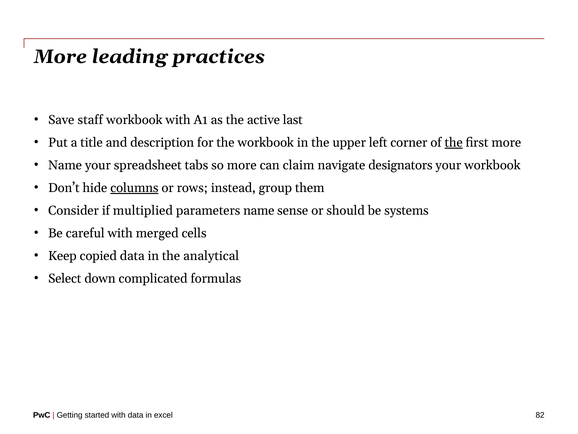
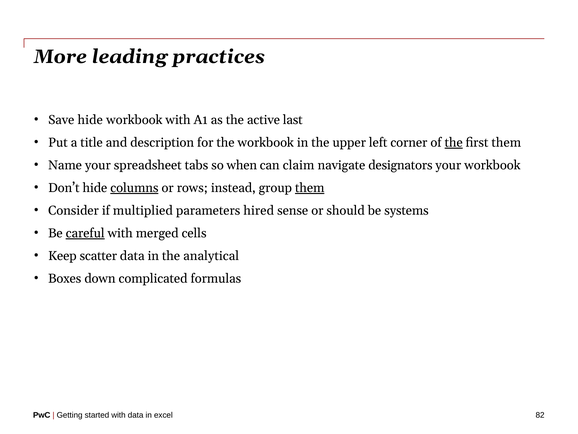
Save staff: staff -> hide
first more: more -> them
so more: more -> when
them at (310, 188) underline: none -> present
parameters name: name -> hired
careful underline: none -> present
copied: copied -> scatter
Select: Select -> Boxes
